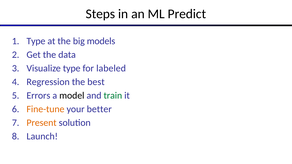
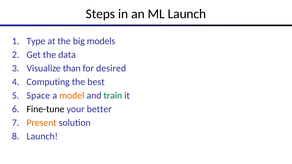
ML Predict: Predict -> Launch
Visualize type: type -> than
labeled: labeled -> desired
Regression: Regression -> Computing
Errors: Errors -> Space
model colour: black -> orange
Fine-tune colour: orange -> black
